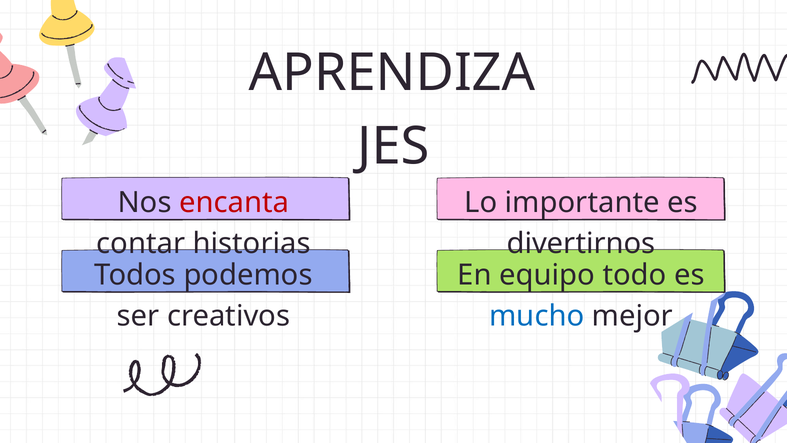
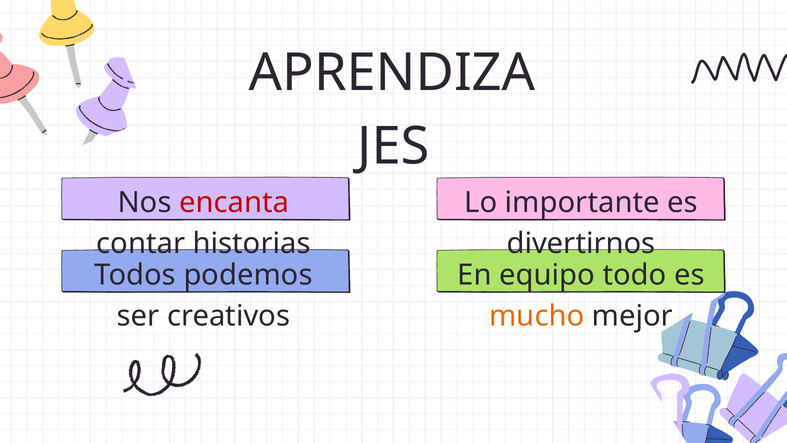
mucho colour: blue -> orange
